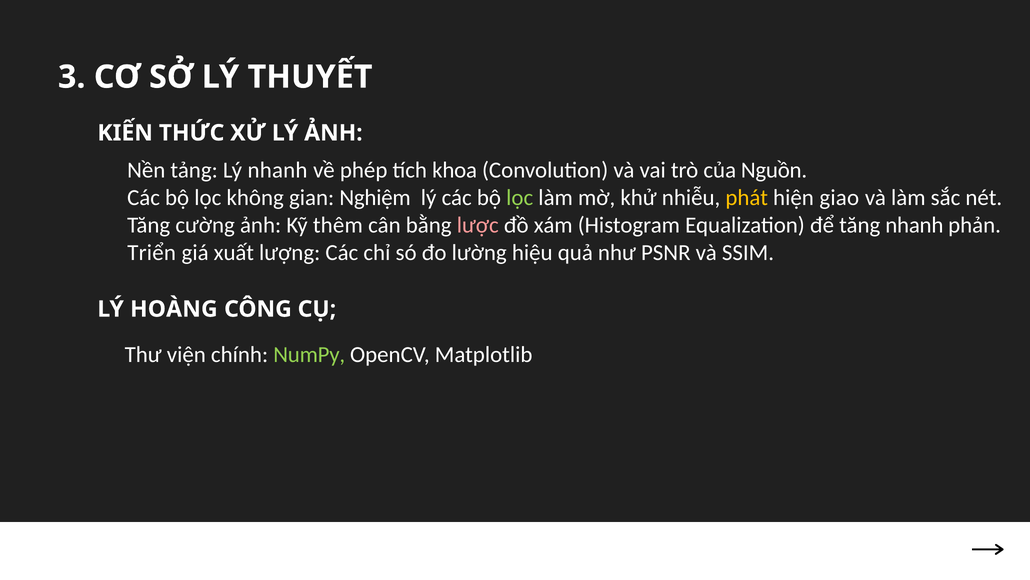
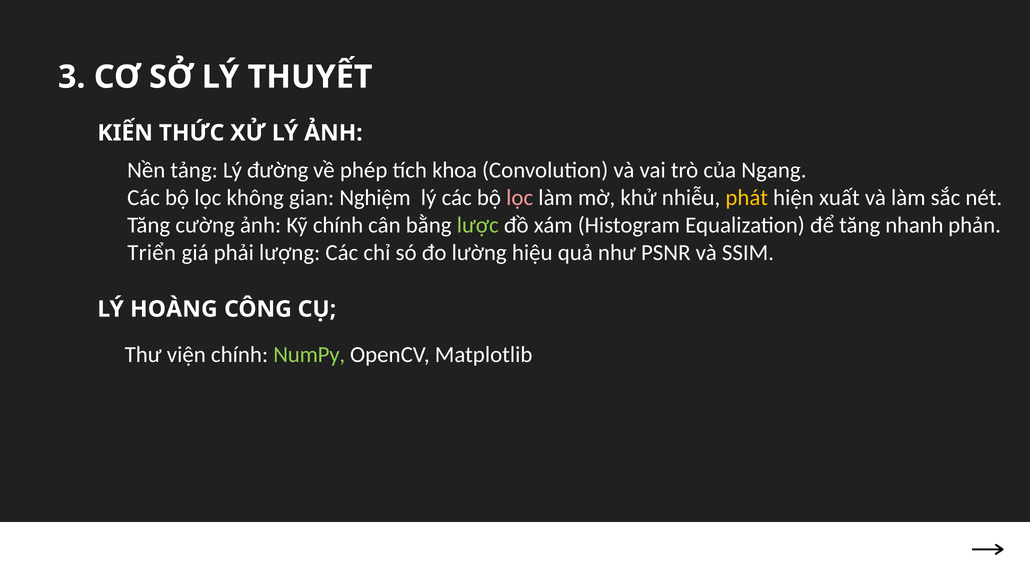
Lý nhanh: nhanh -> đường
Nguồn: Nguồn -> Ngang
lọc at (520, 197) colour: light green -> pink
giao: giao -> xuất
Kỹ thêm: thêm -> chính
lược colour: pink -> light green
xuất: xuất -> phải
